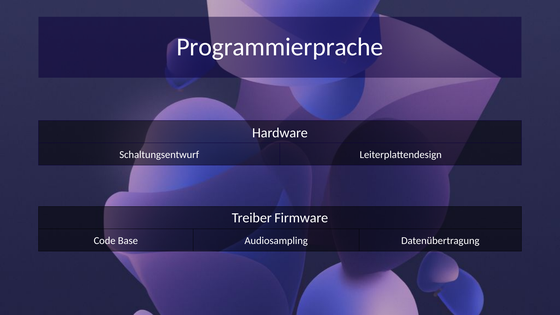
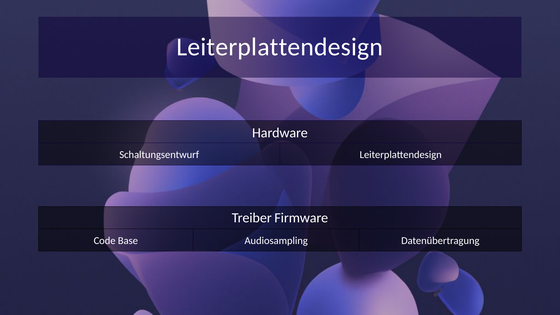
Programmierprache at (280, 47): Programmierprache -> Leiterplattendesign
